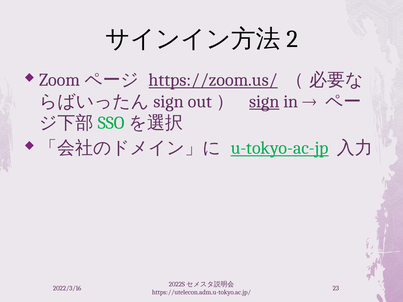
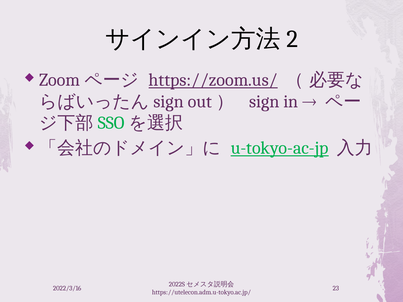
sign underline: present -> none
